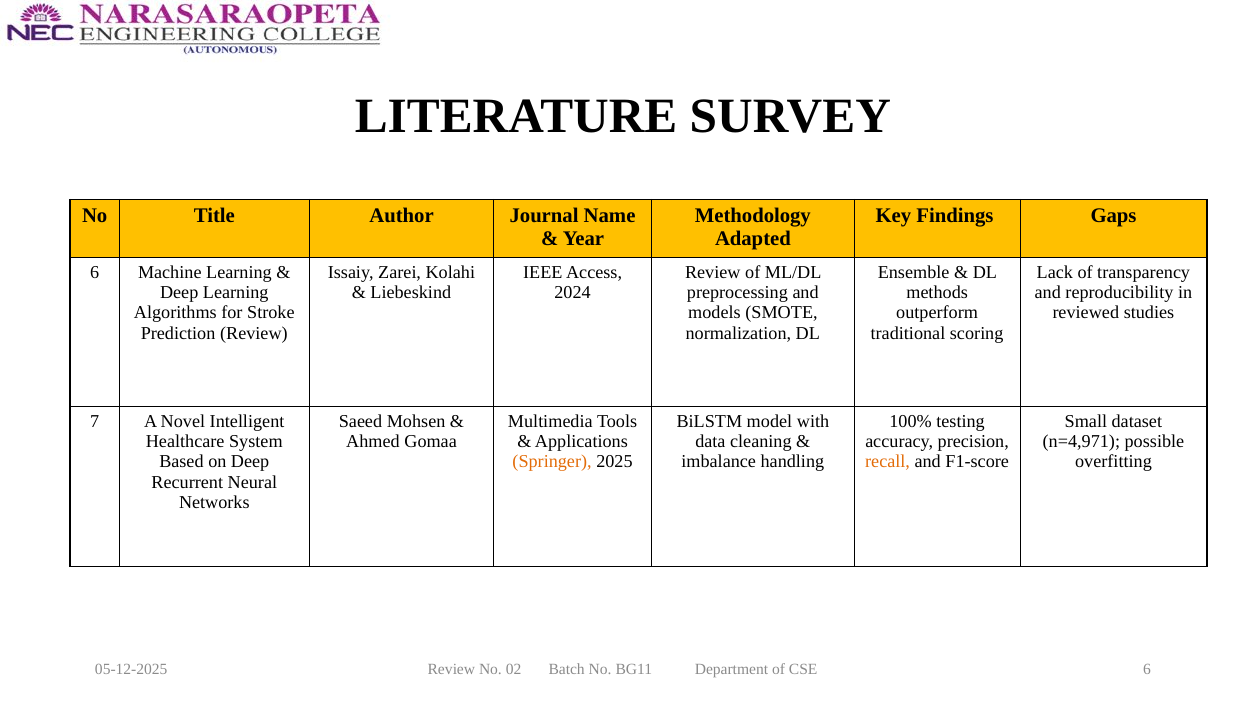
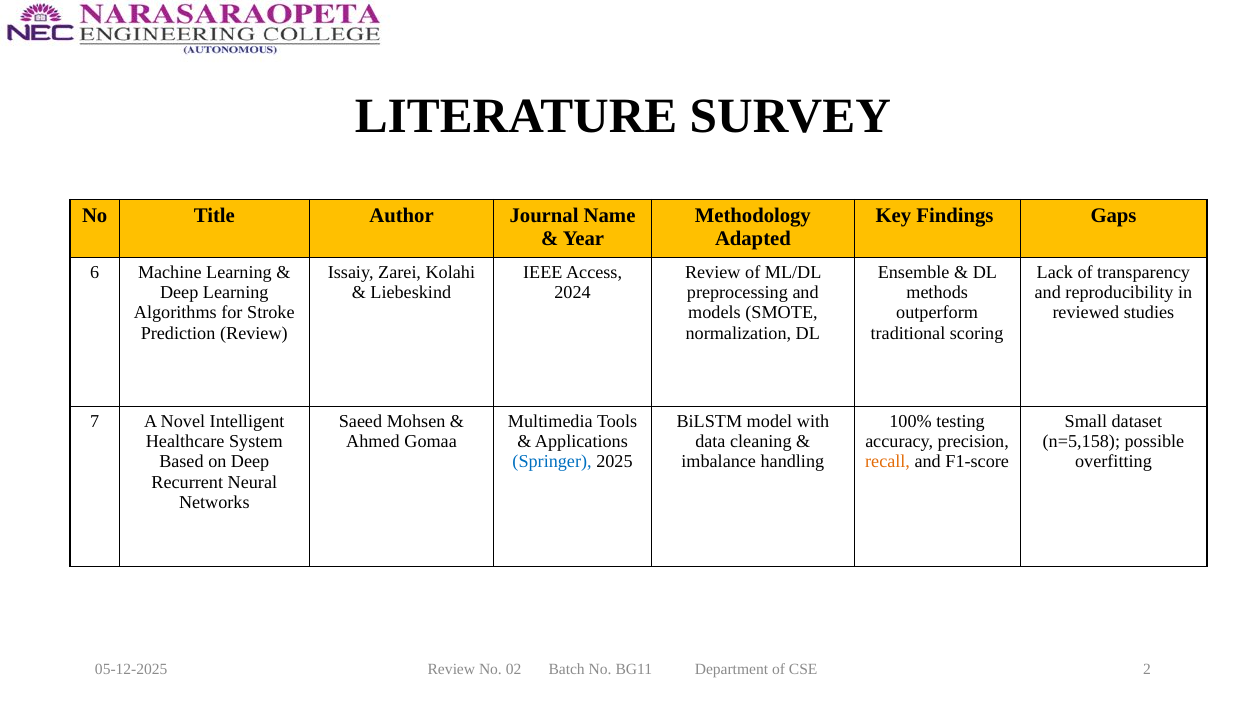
n=4,971: n=4,971 -> n=5,158
Springer colour: orange -> blue
CSE 6: 6 -> 2
